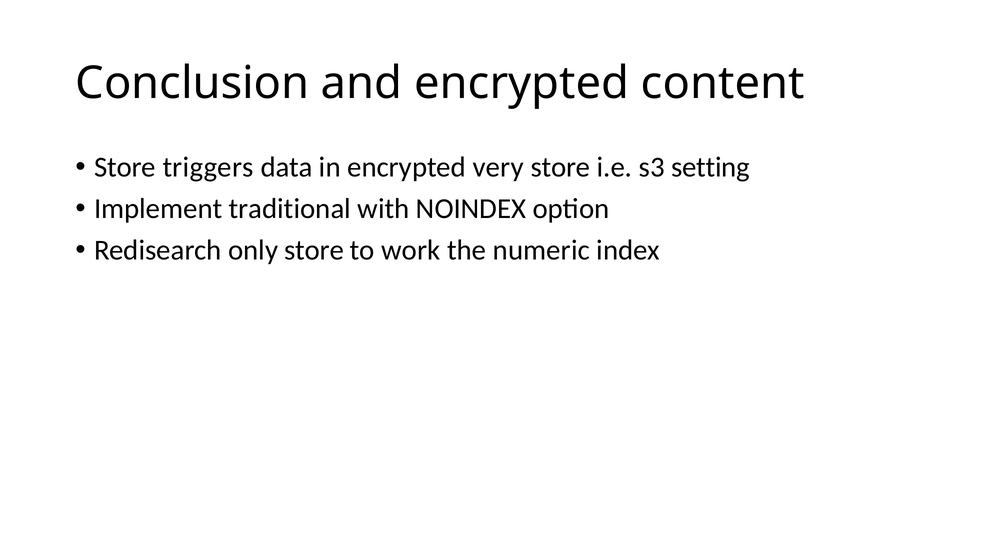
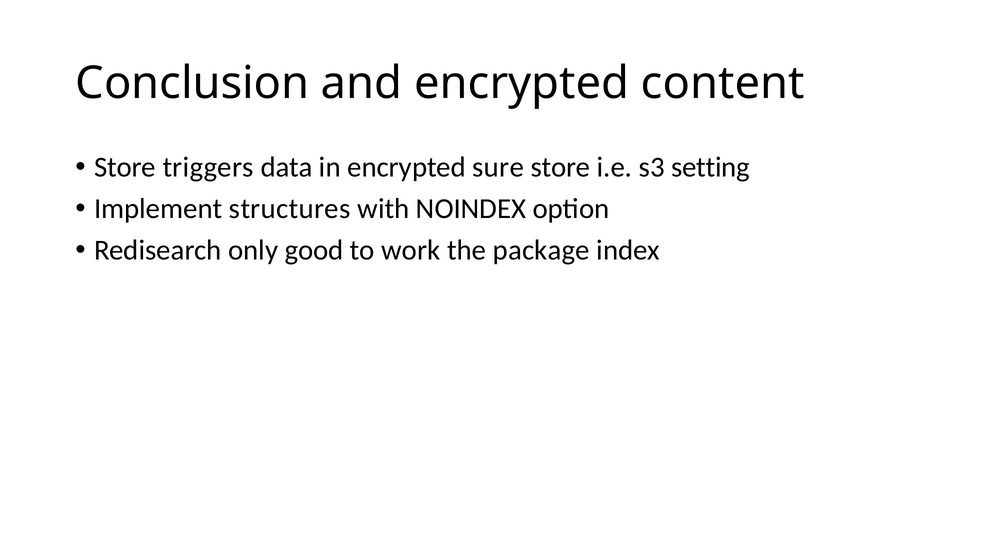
very: very -> sure
traditional: traditional -> structures
only store: store -> good
numeric: numeric -> package
